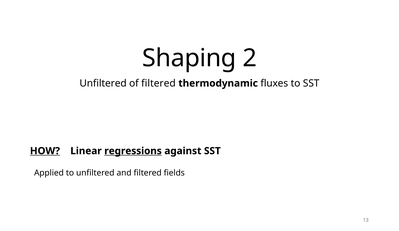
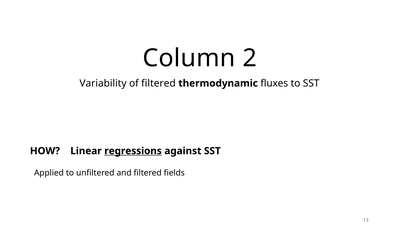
Shaping: Shaping -> Column
Unfiltered at (103, 83): Unfiltered -> Variability
HOW underline: present -> none
